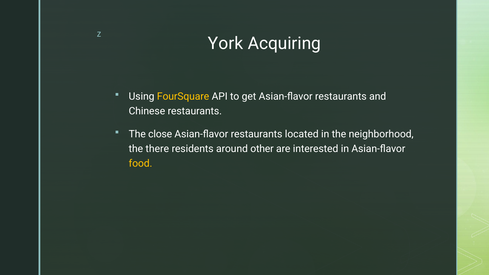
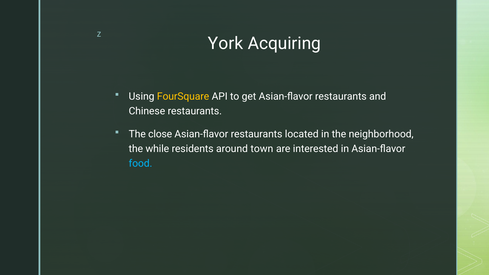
there: there -> while
other: other -> town
food colour: yellow -> light blue
